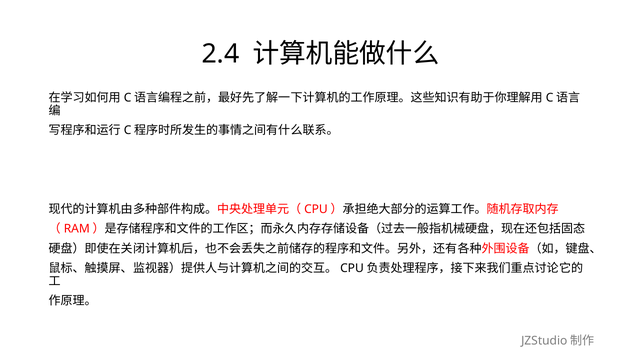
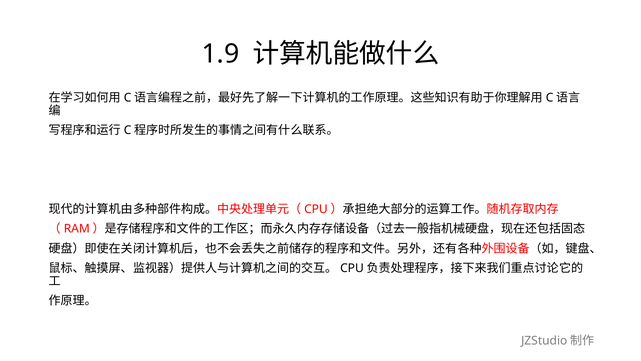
2.4: 2.4 -> 1.9
